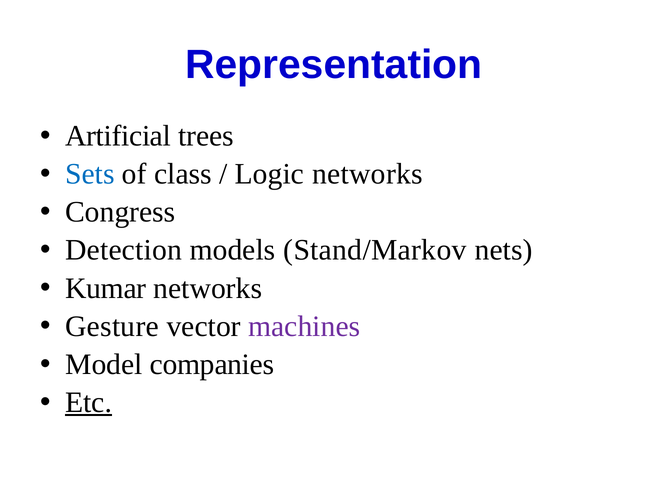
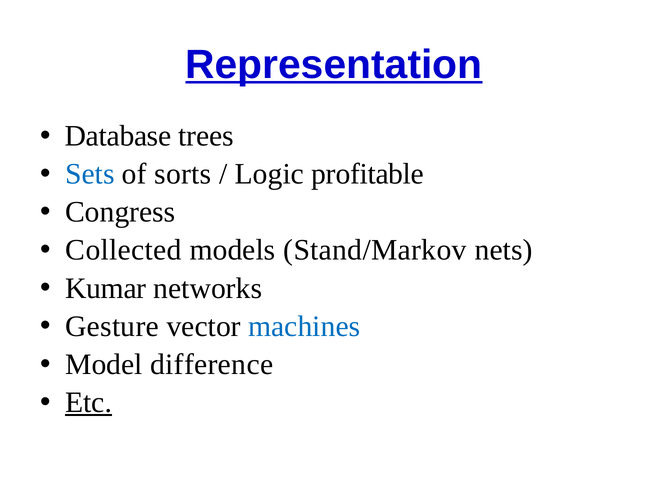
Representation underline: none -> present
Artificial: Artificial -> Database
class: class -> sorts
Logic networks: networks -> profitable
Detection: Detection -> Collected
machines colour: purple -> blue
companies: companies -> difference
